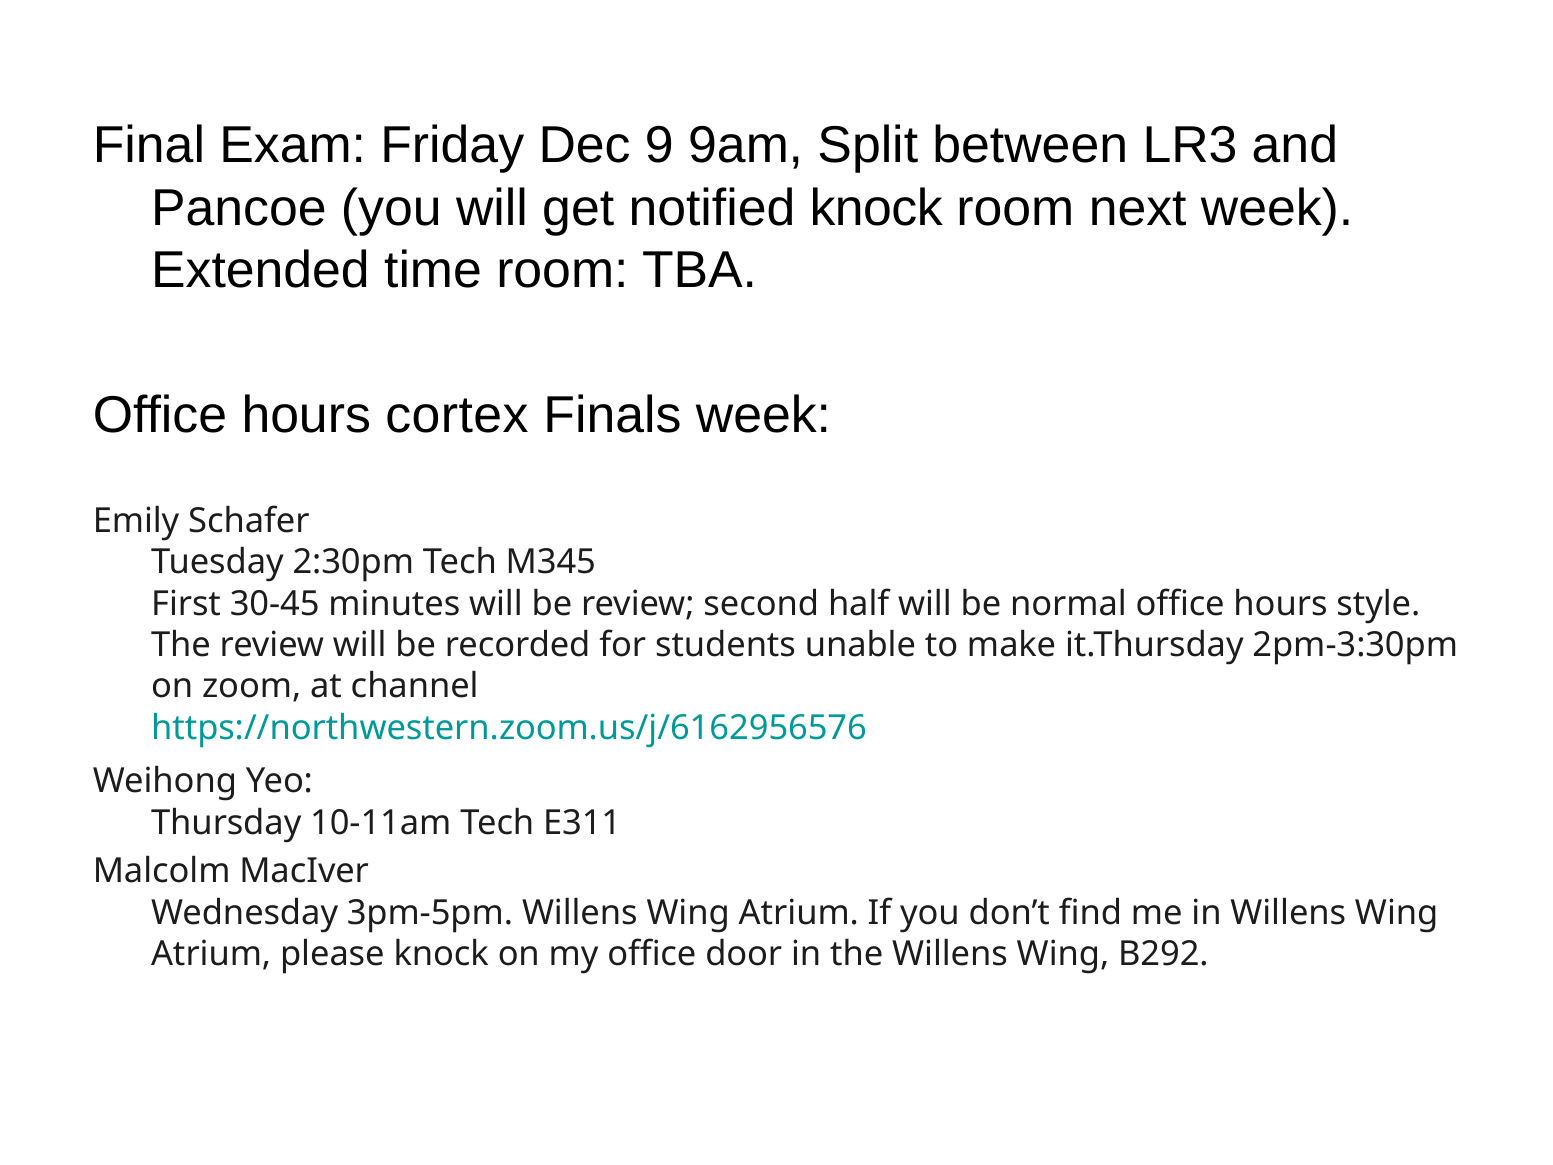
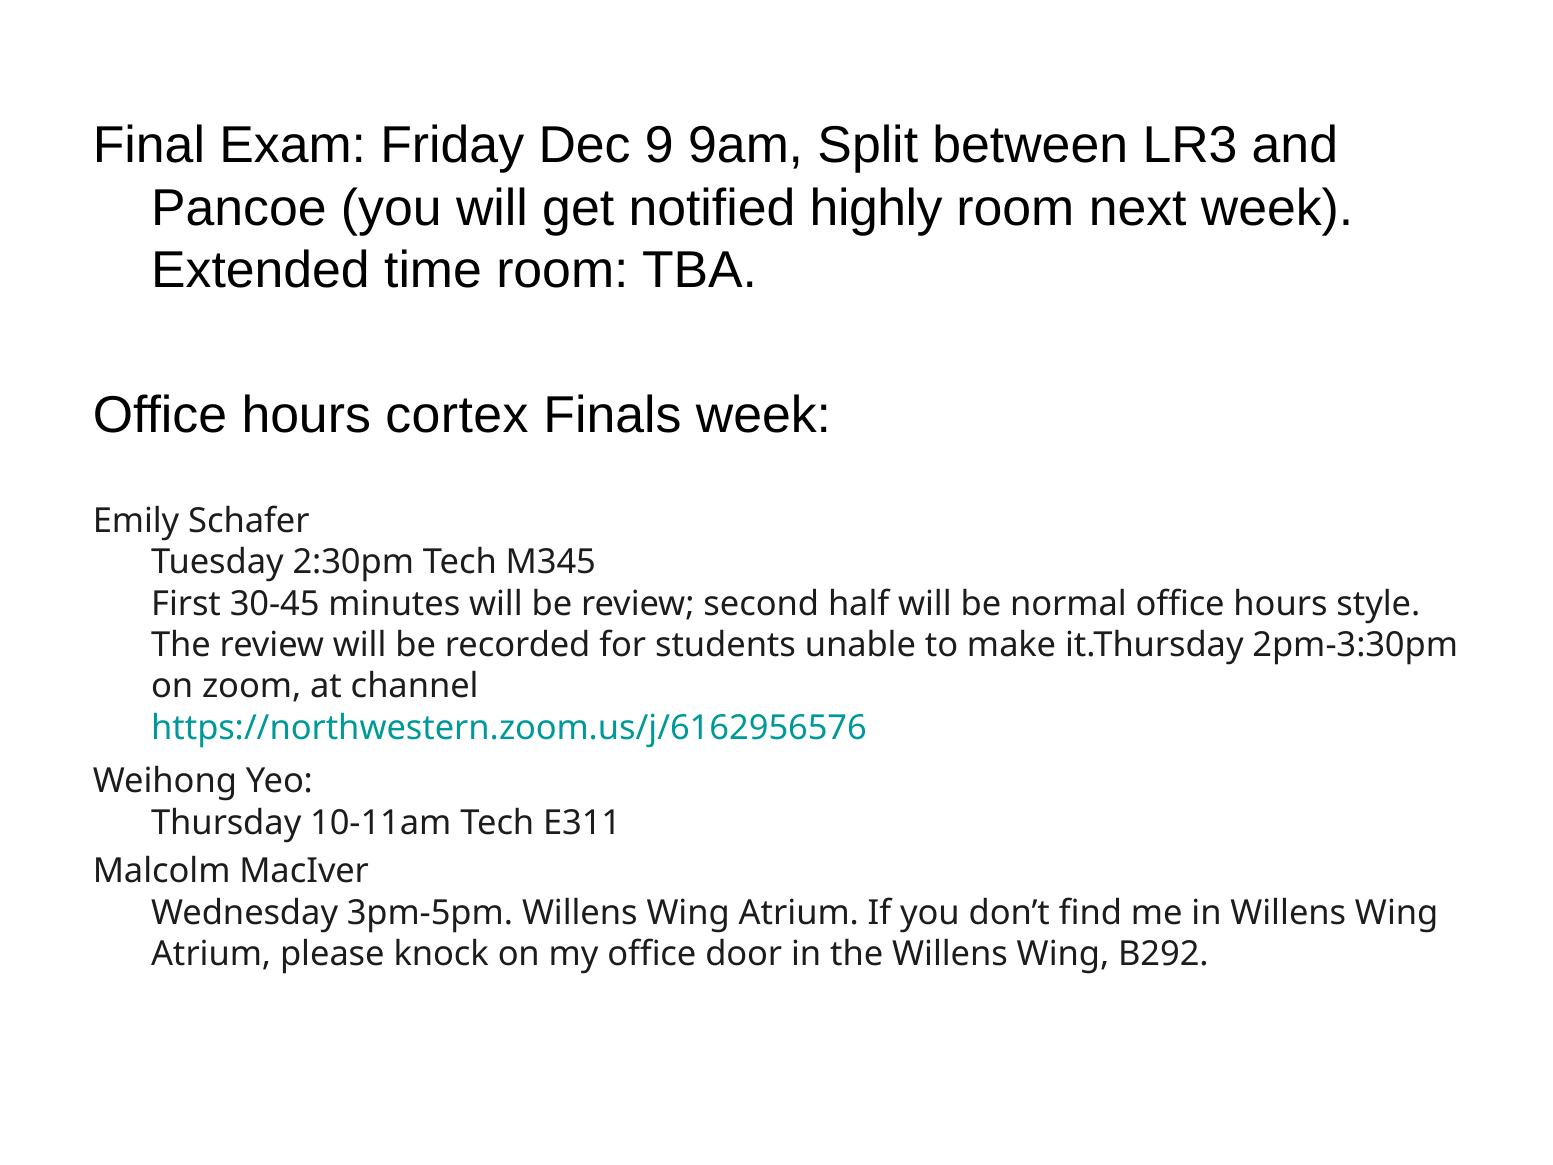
notified knock: knock -> highly
